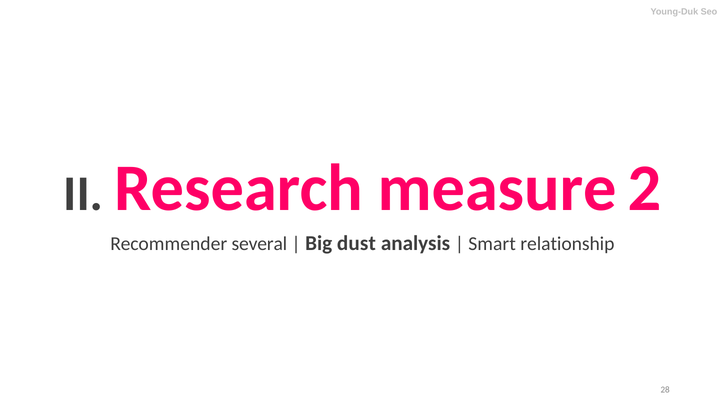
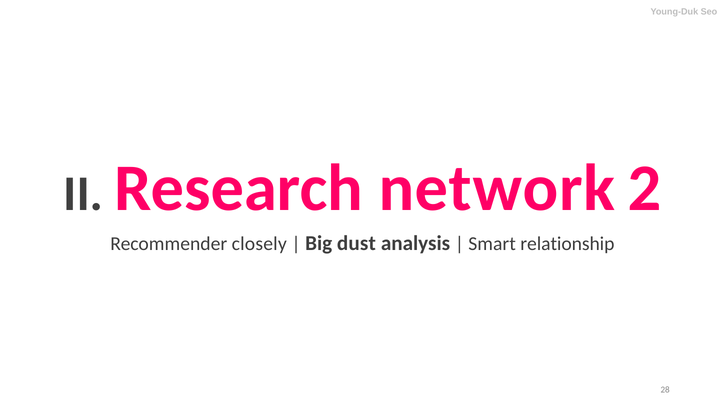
measure: measure -> network
several: several -> closely
